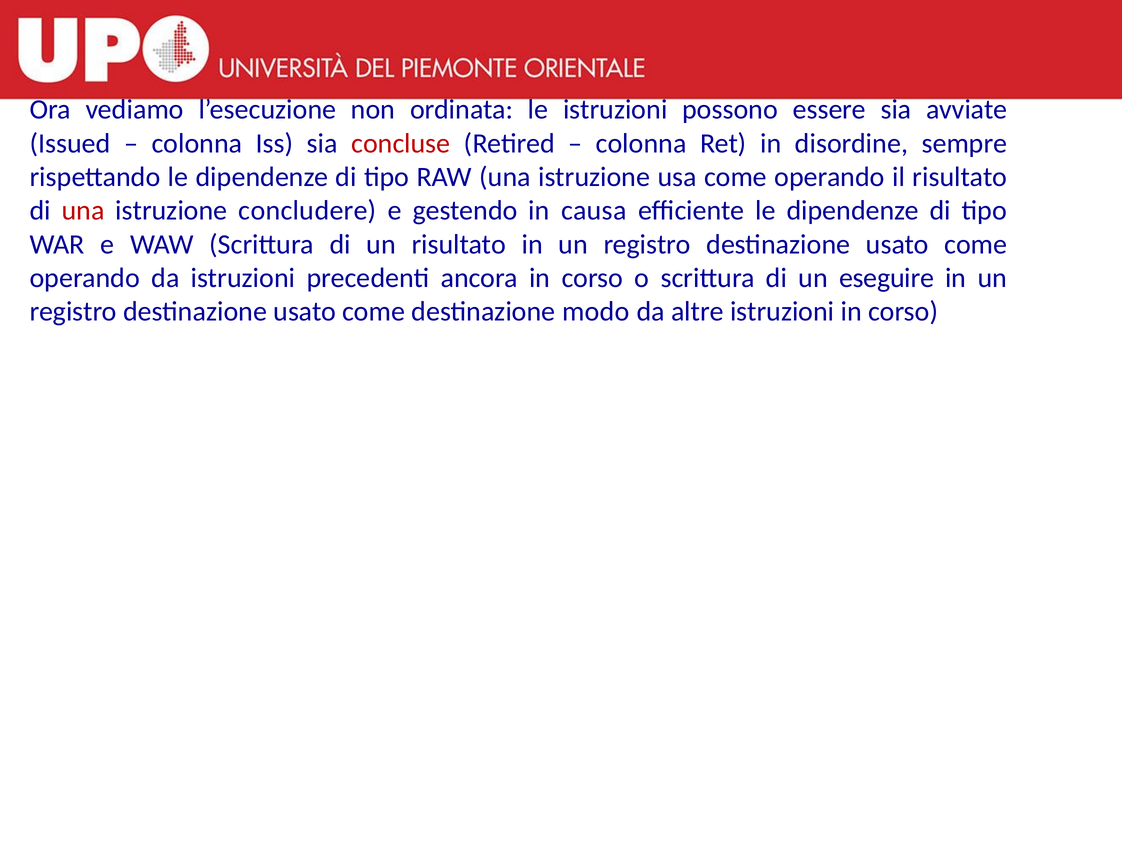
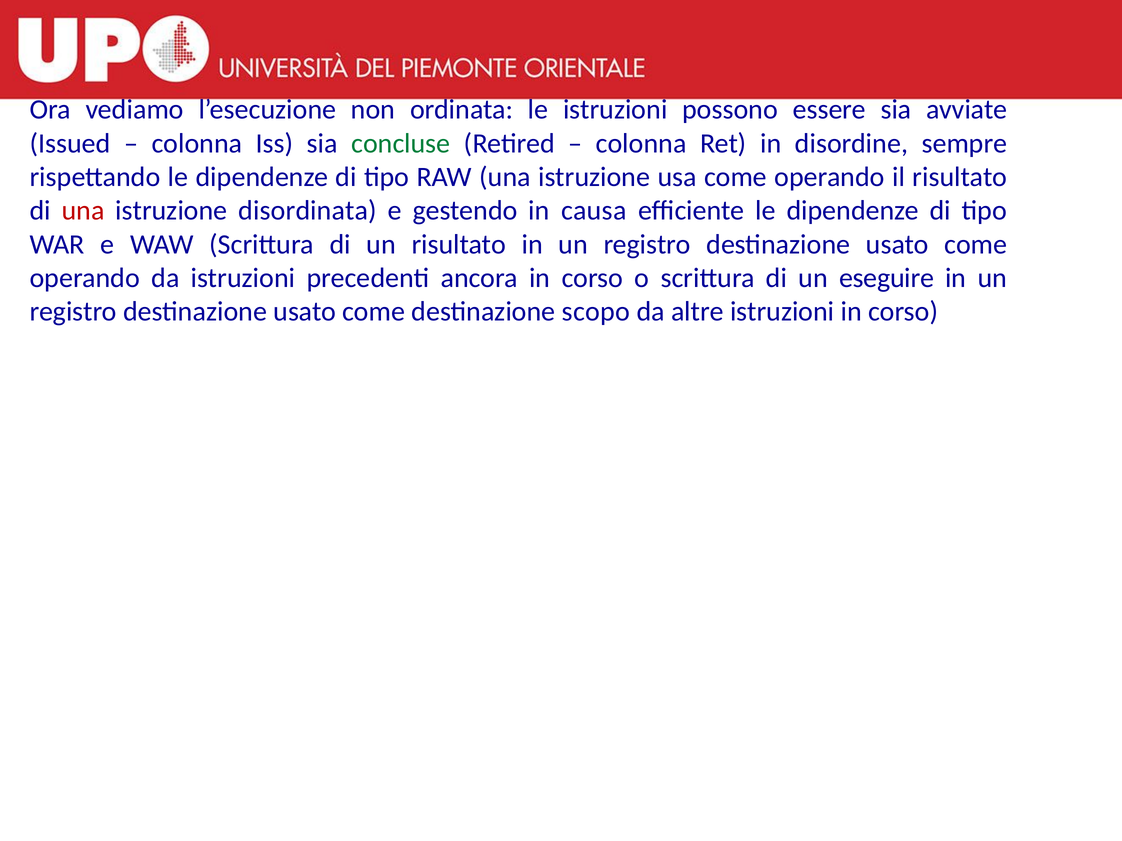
concluse colour: red -> green
concludere: concludere -> disordinata
modo: modo -> scopo
